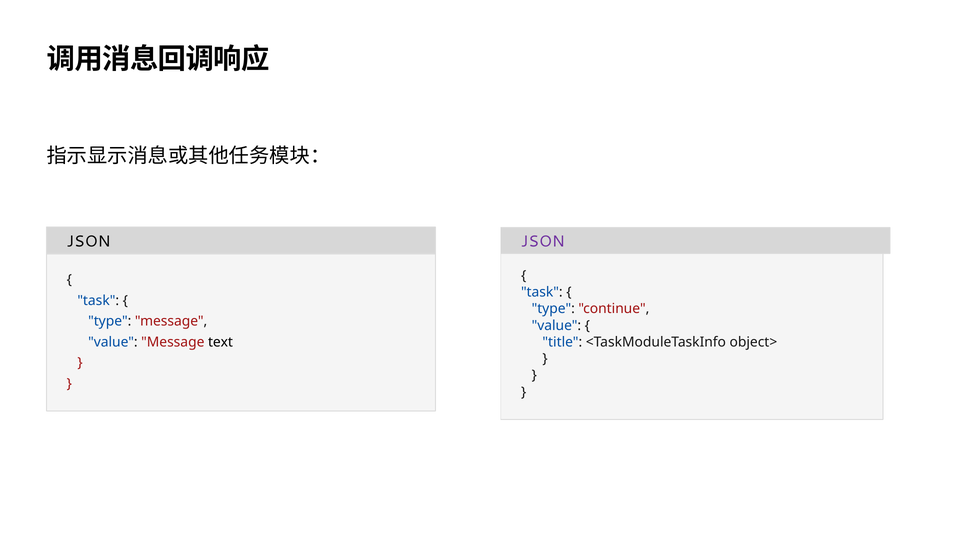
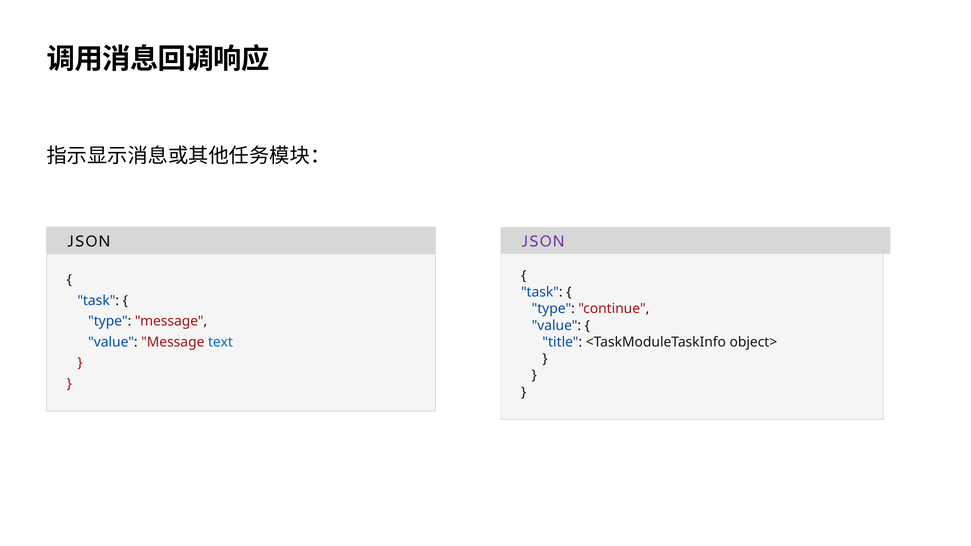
text colour: black -> blue
